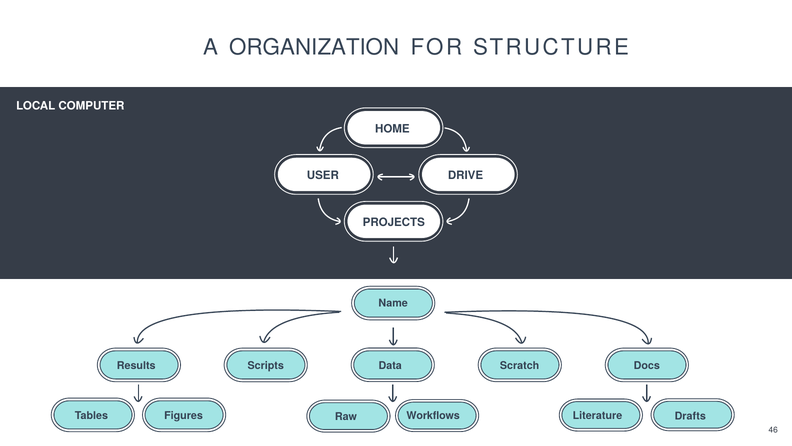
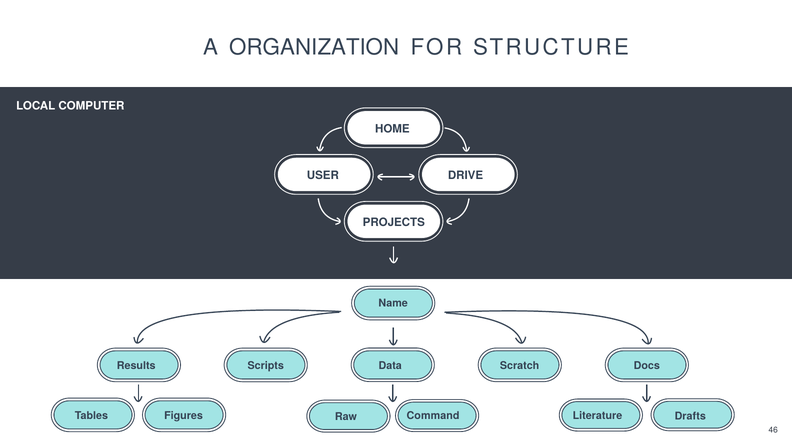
Workflows: Workflows -> Command
